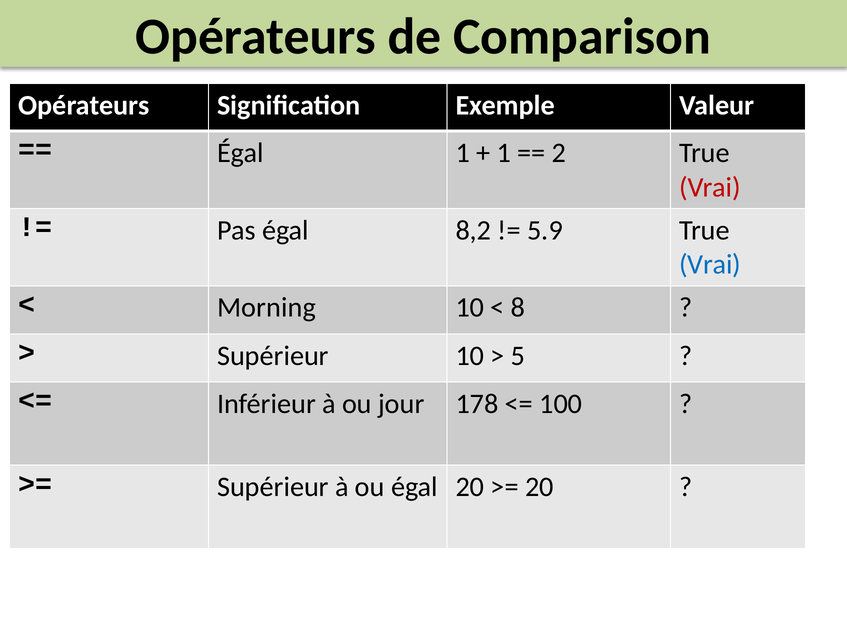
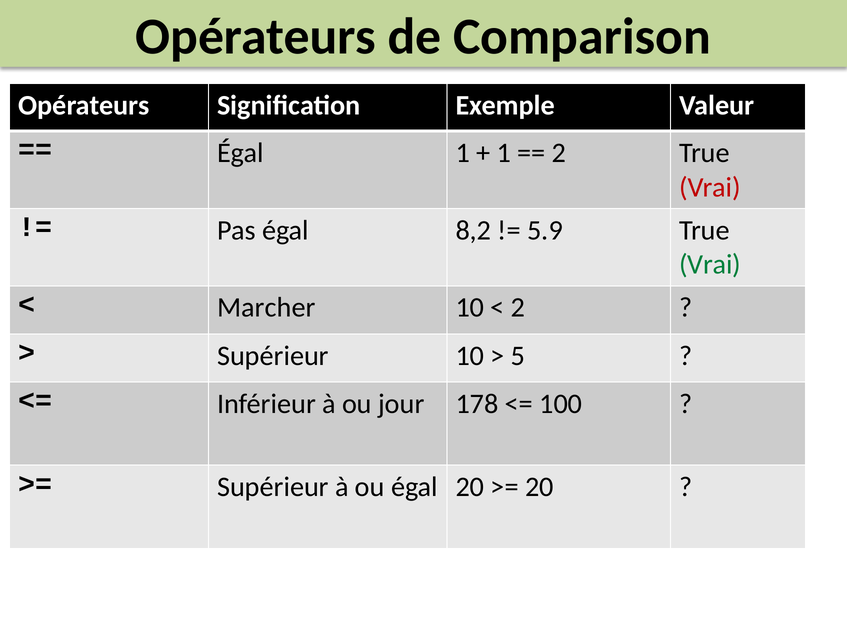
Vrai at (710, 265) colour: blue -> green
Morning: Morning -> Marcher
8 at (518, 308): 8 -> 2
